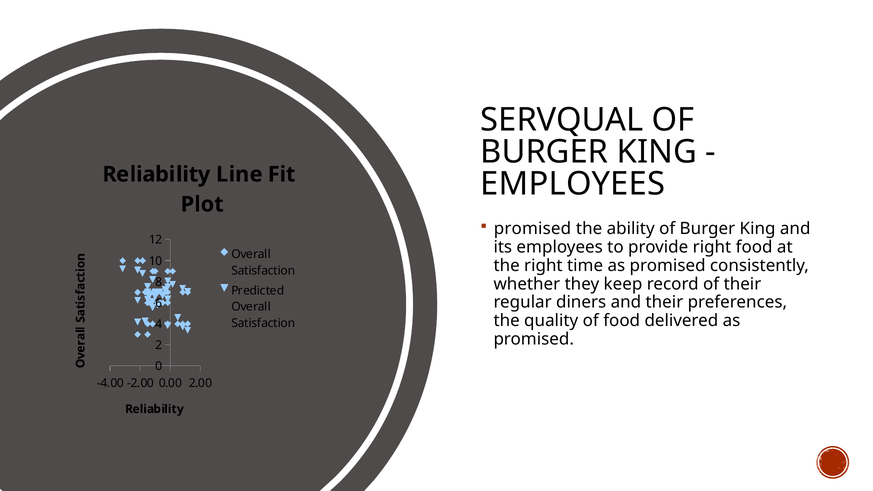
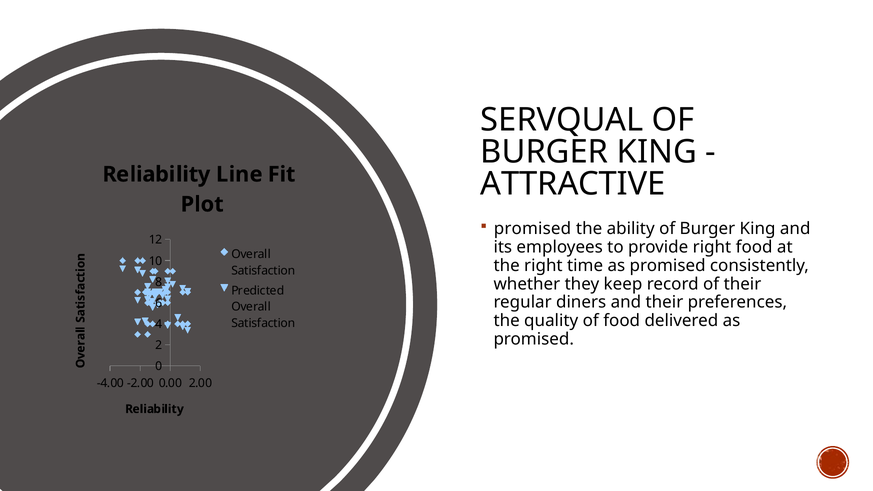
EMPLOYEES at (573, 184): EMPLOYEES -> ATTRACTIVE
